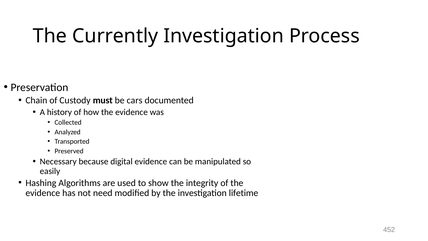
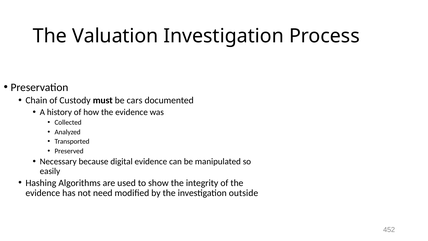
Currently: Currently -> Valuation
lifetime: lifetime -> outside
